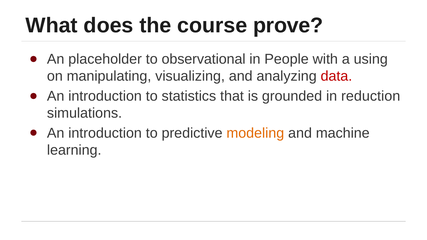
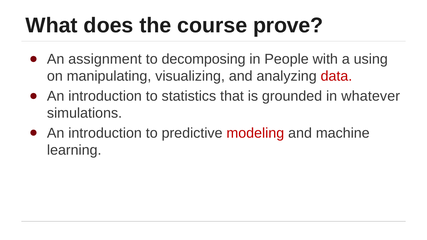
placeholder: placeholder -> assignment
observational: observational -> decomposing
reduction: reduction -> whatever
modeling colour: orange -> red
